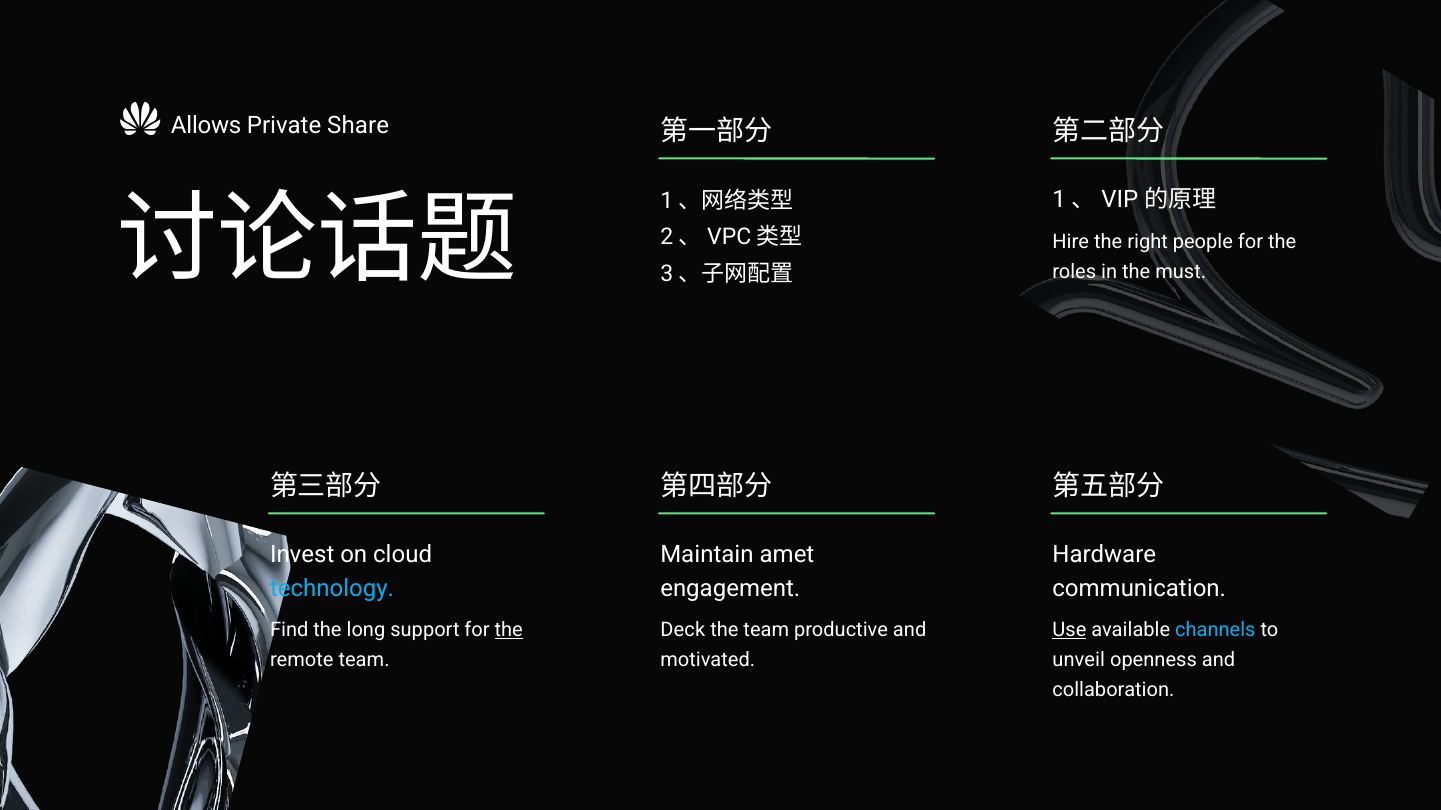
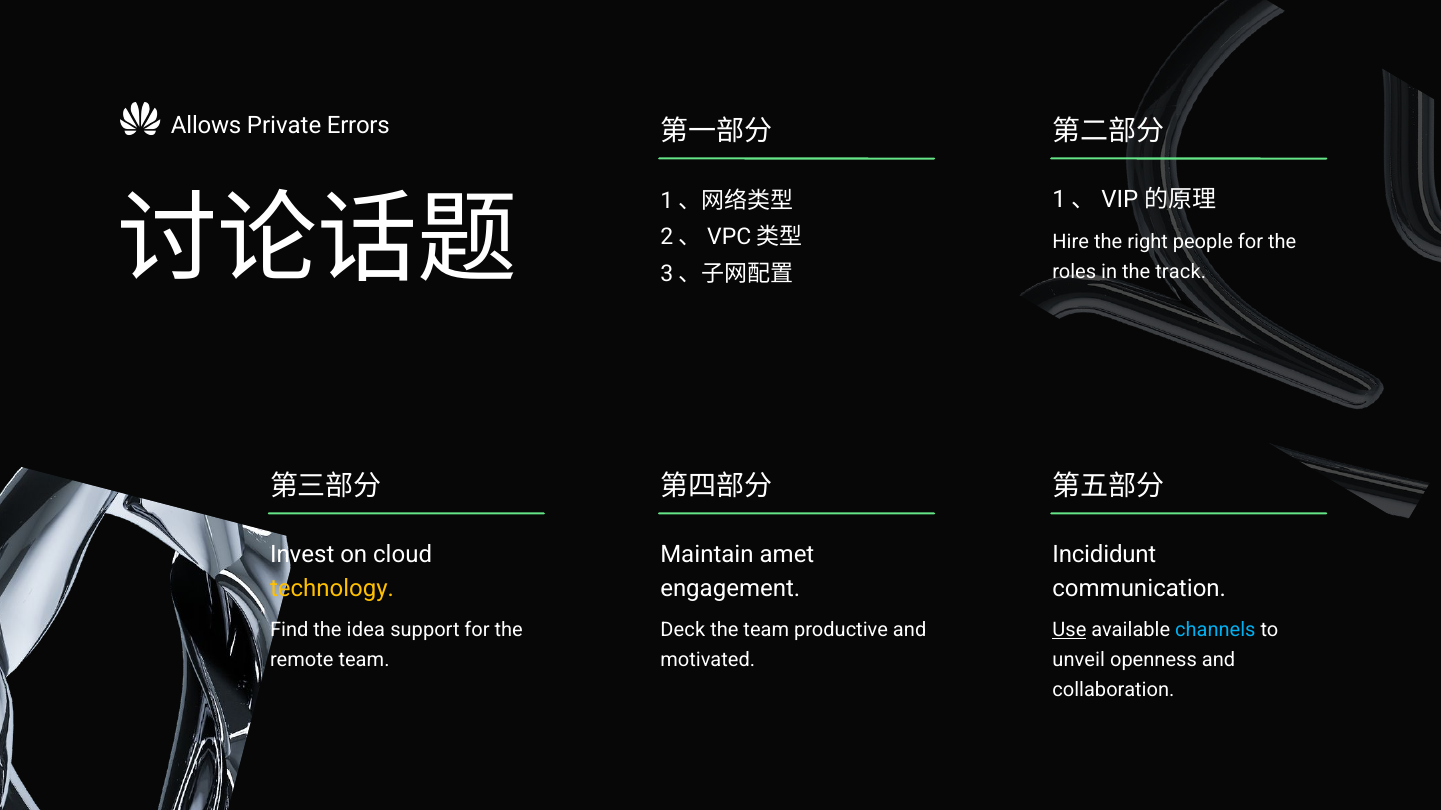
Share: Share -> Errors
must: must -> track
Hardware: Hardware -> Incididunt
technology colour: light blue -> yellow
long: long -> idea
the at (509, 630) underline: present -> none
